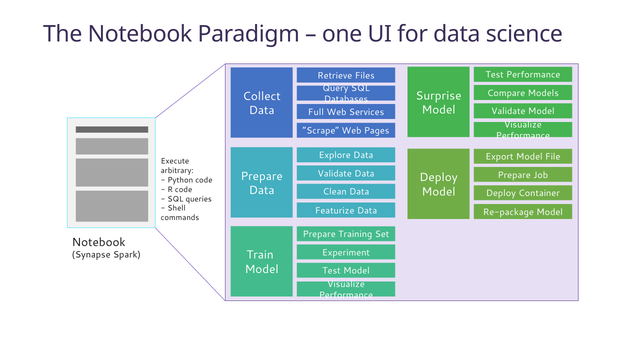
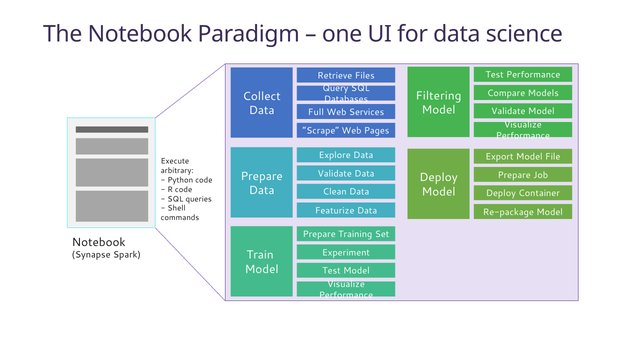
Surprise: Surprise -> Filtering
